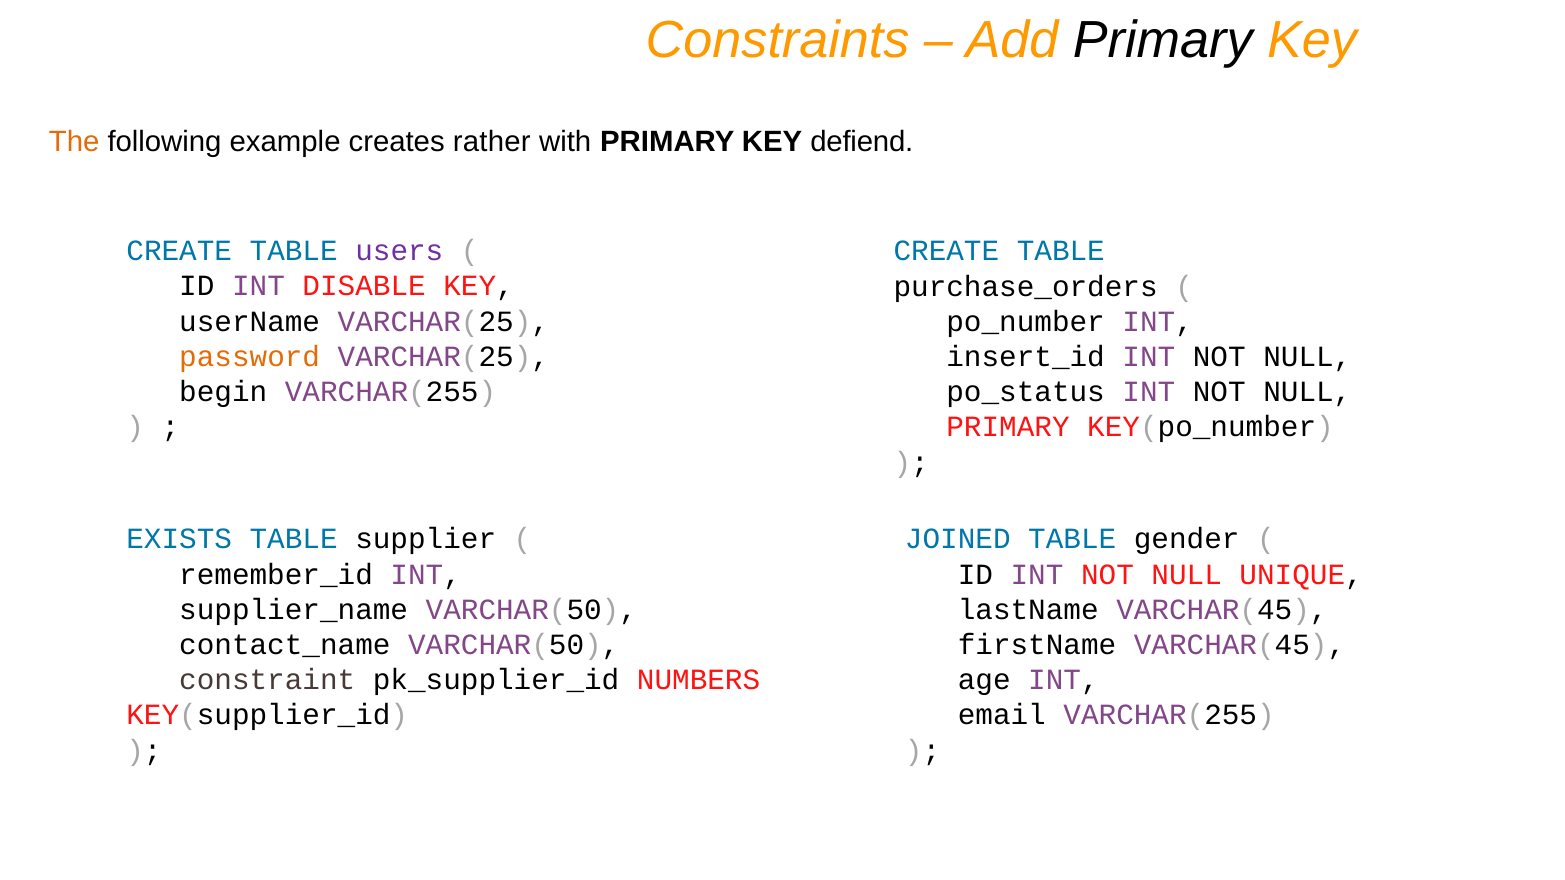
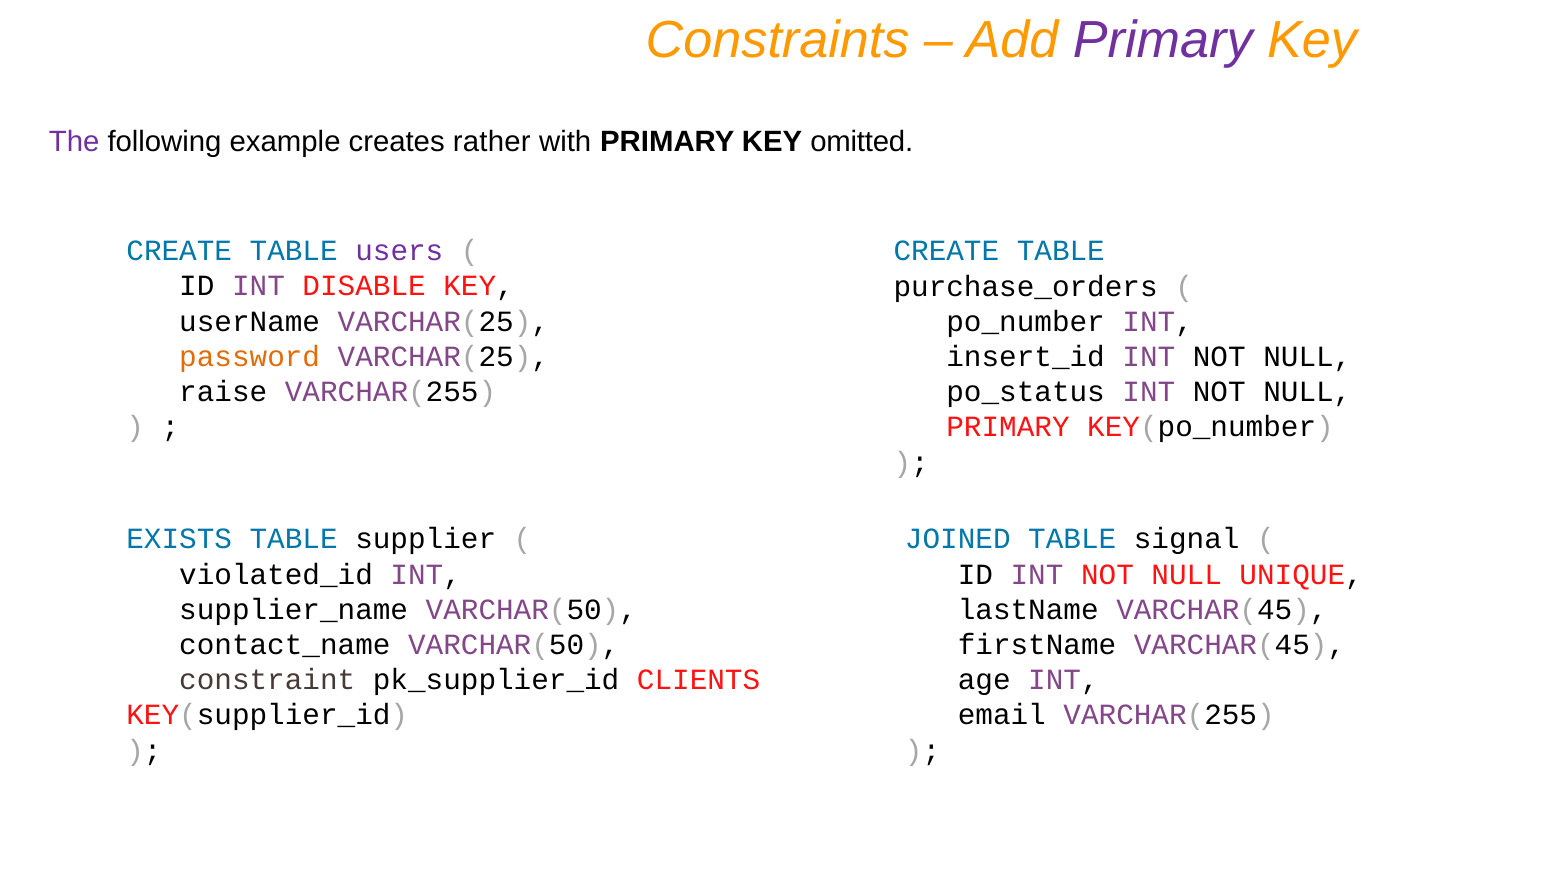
Primary at (1163, 41) colour: black -> purple
The colour: orange -> purple
defiend: defiend -> omitted
begin: begin -> raise
gender: gender -> signal
remember_id: remember_id -> violated_id
NUMBERS: NUMBERS -> CLIENTS
